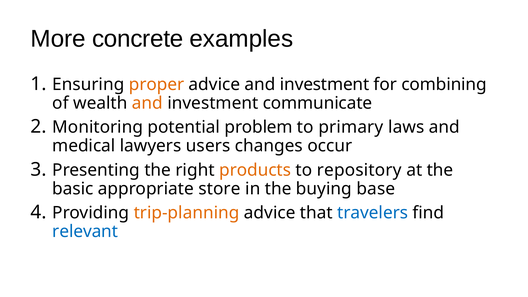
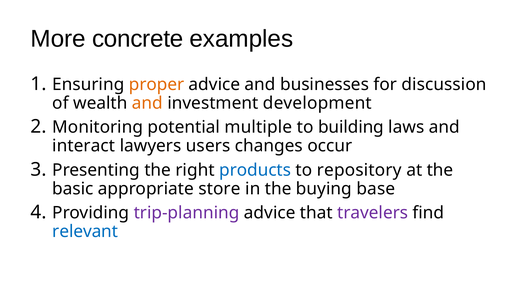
advice and investment: investment -> businesses
combining: combining -> discussion
communicate: communicate -> development
problem: problem -> multiple
primary: primary -> building
medical: medical -> interact
products colour: orange -> blue
trip-planning colour: orange -> purple
travelers colour: blue -> purple
